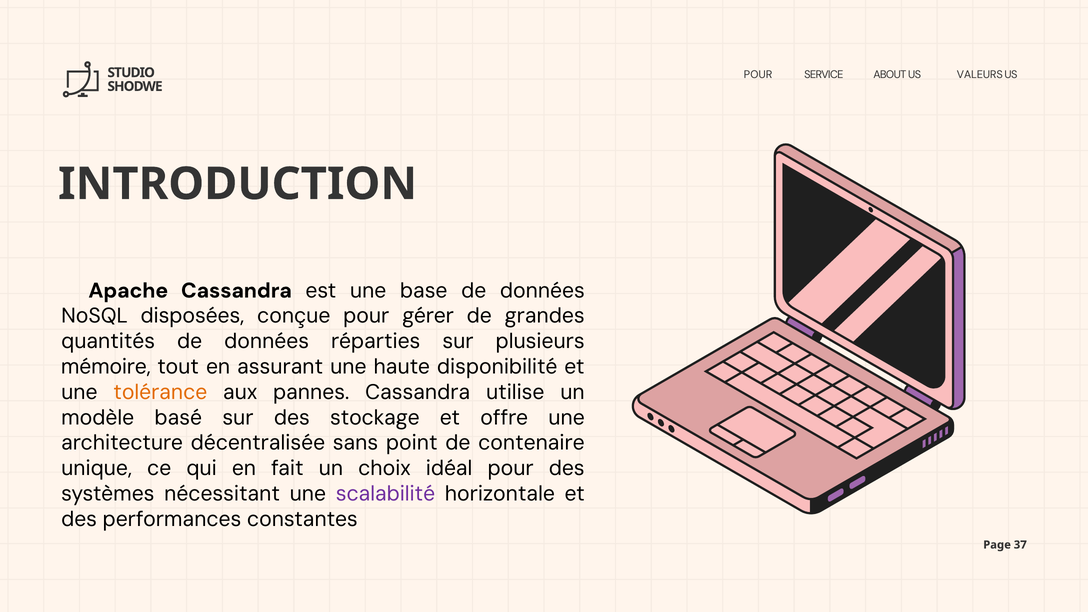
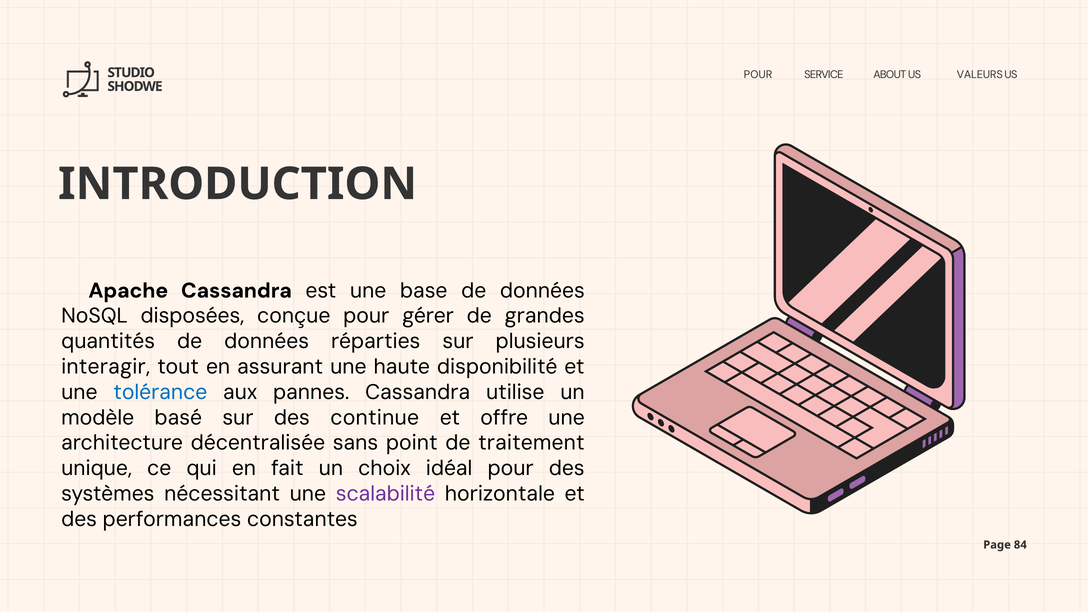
mémoire: mémoire -> interagir
tolérance colour: orange -> blue
stockage: stockage -> continue
contenaire: contenaire -> traitement
37: 37 -> 84
